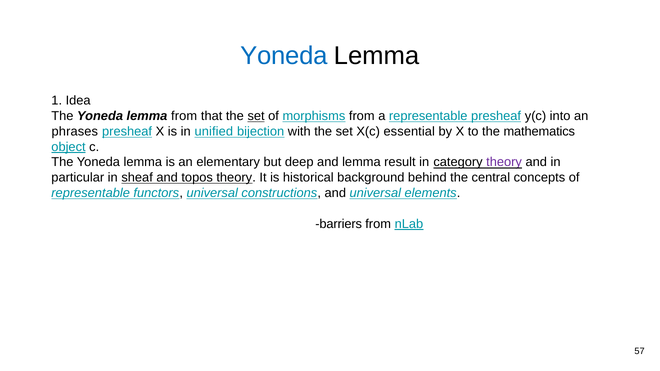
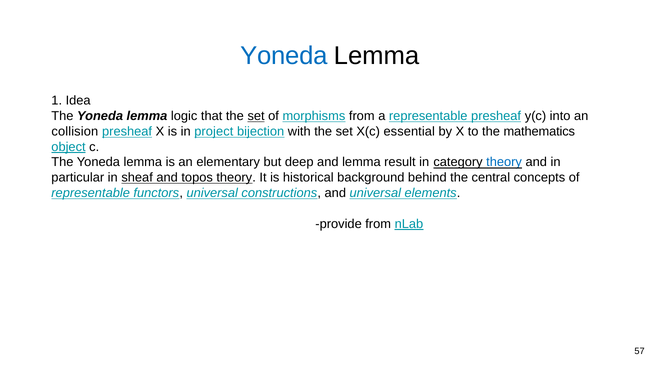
lemma from: from -> logic
phrases: phrases -> collision
unified: unified -> project
theory at (504, 162) colour: purple -> blue
barriers: barriers -> provide
